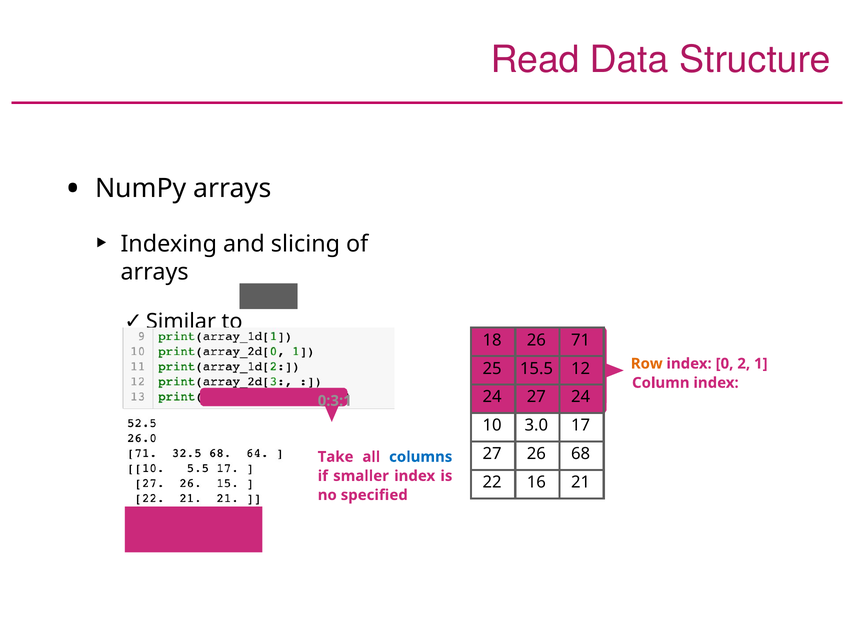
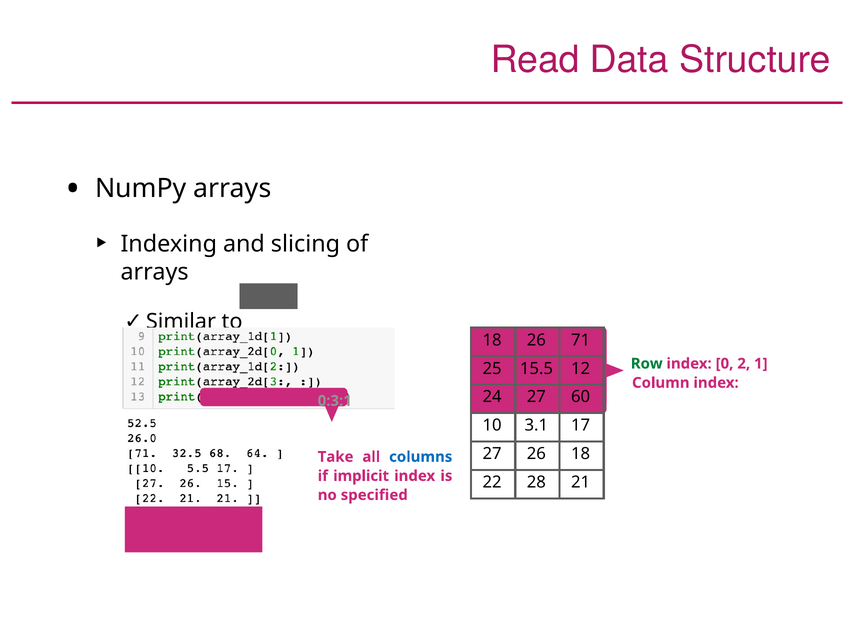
Row colour: orange -> green
27 24: 24 -> 60
3.0: 3.0 -> 3.1
26 68: 68 -> 18
smaller: smaller -> implicit
16: 16 -> 28
